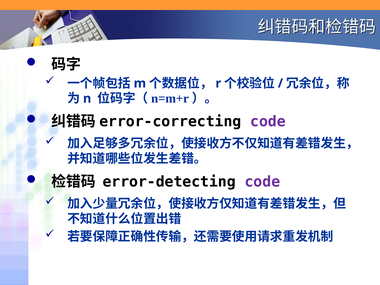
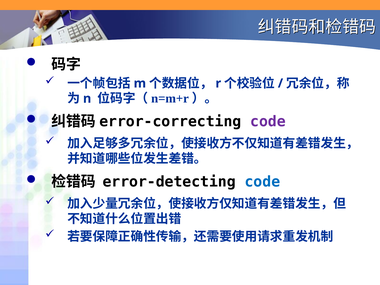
code at (262, 182) colour: purple -> blue
